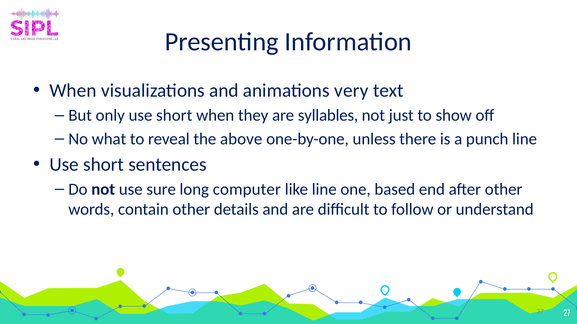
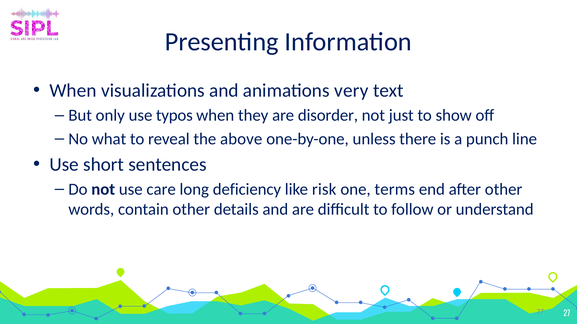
only use short: short -> typos
syllables: syllables -> disorder
sure: sure -> care
computer: computer -> deficiency
like line: line -> risk
based: based -> terms
